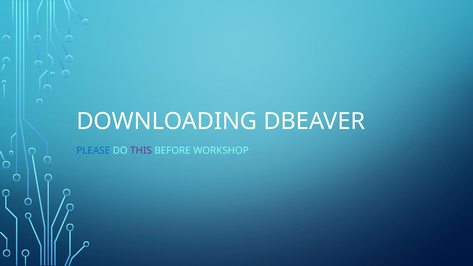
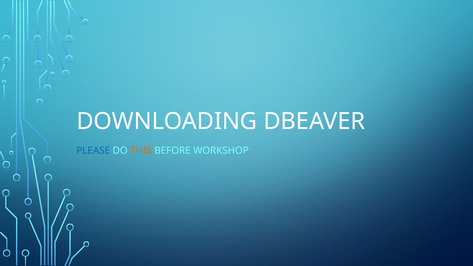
THIS colour: purple -> orange
